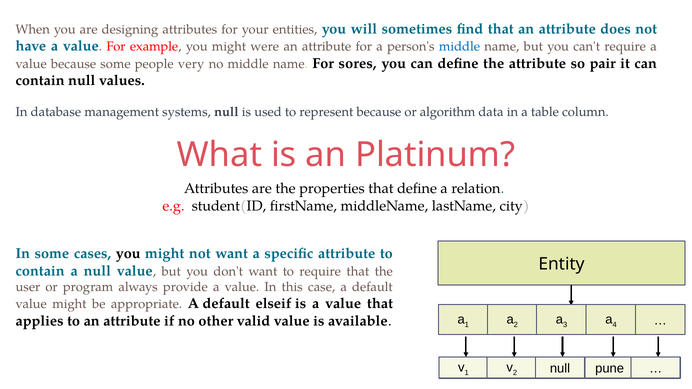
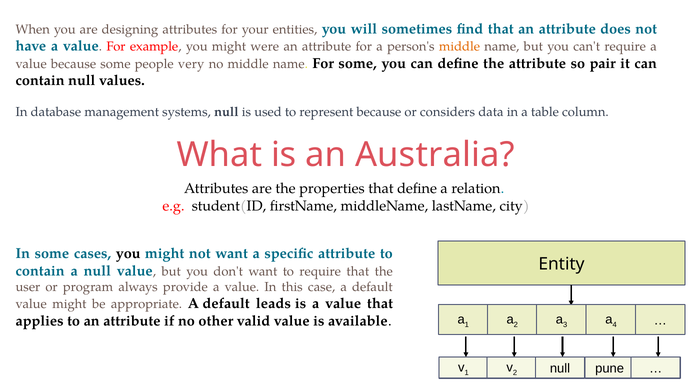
middle at (459, 47) colour: blue -> orange
For sores: sores -> some
algorithm: algorithm -> considers
Platinum: Platinum -> Australia
elseif: elseif -> leads
